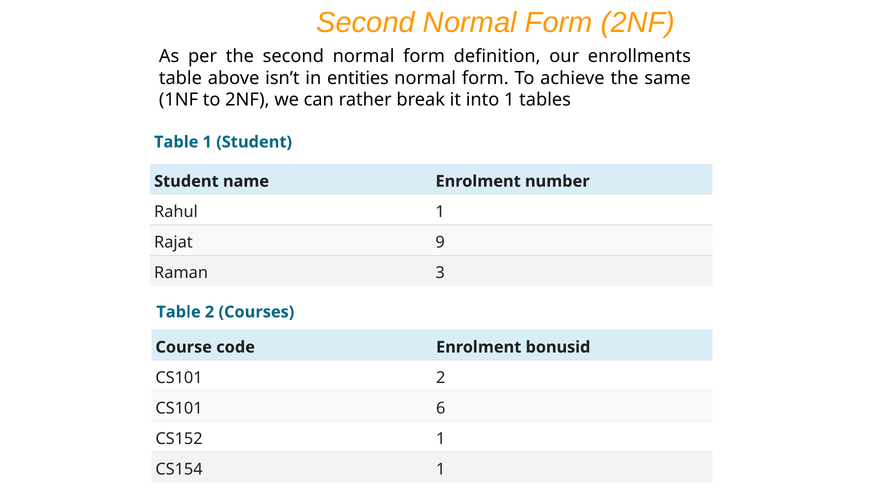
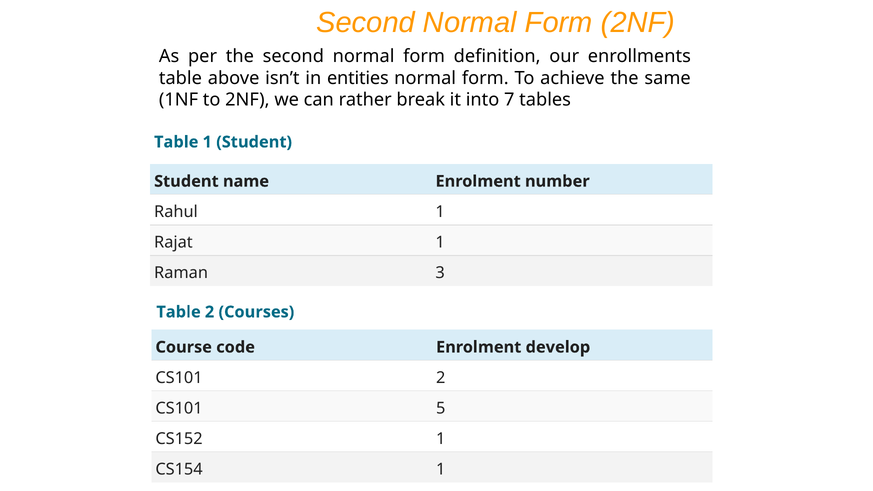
into 1: 1 -> 7
Rajat 9: 9 -> 1
bonusid: bonusid -> develop
6: 6 -> 5
